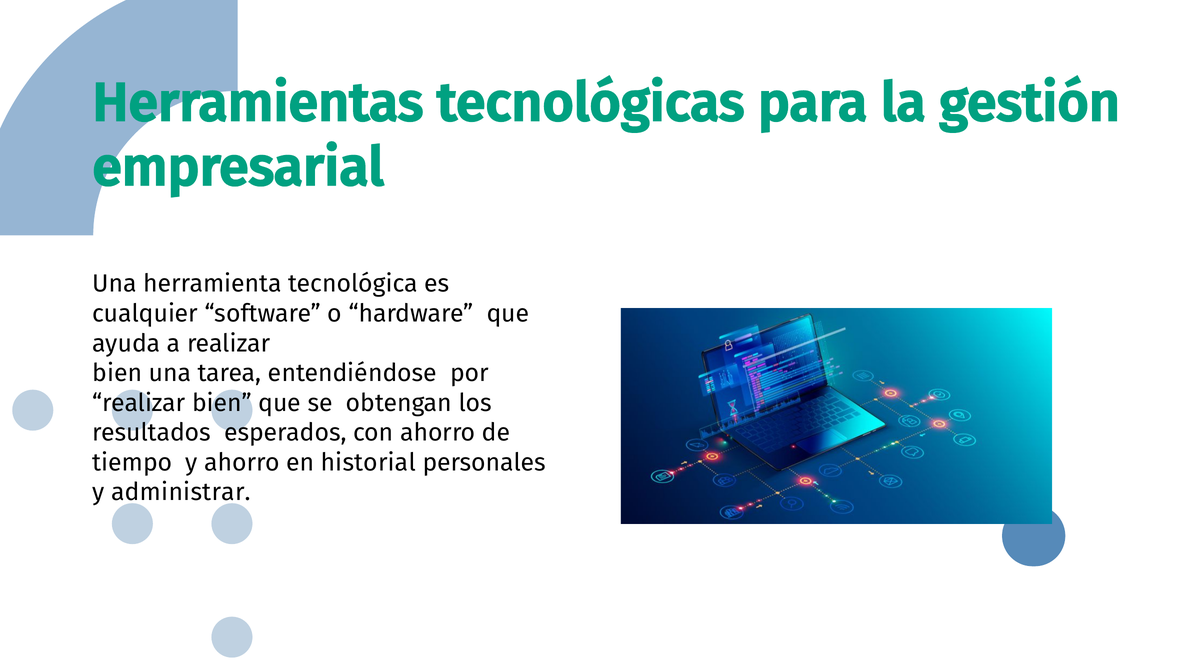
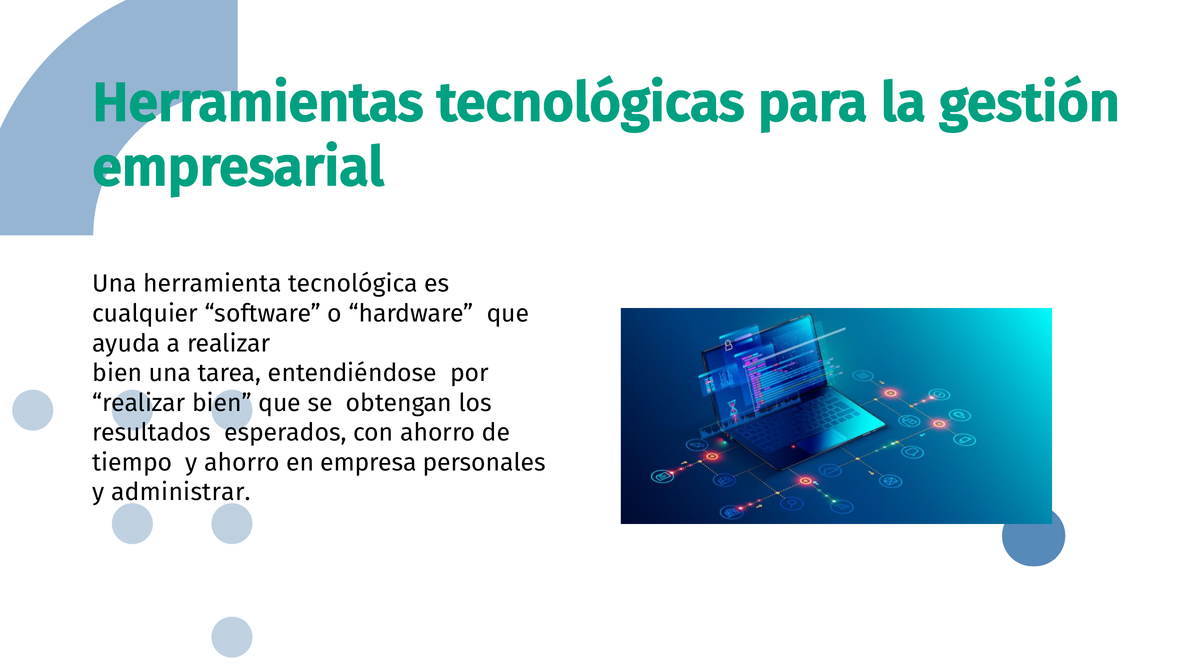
historial: historial -> empresa
